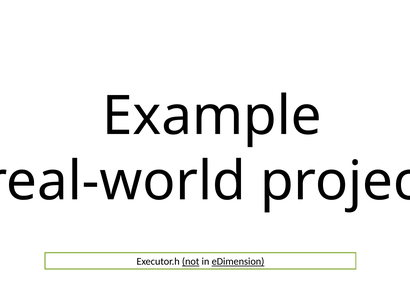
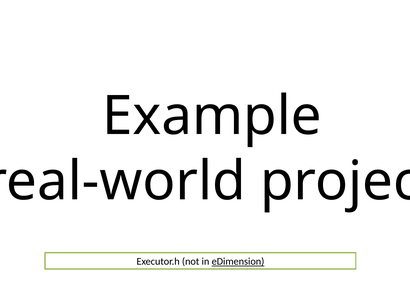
not underline: present -> none
